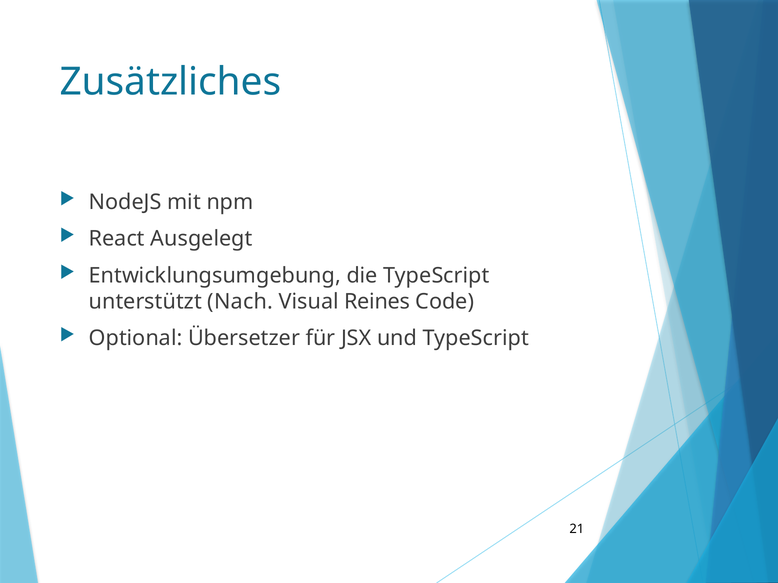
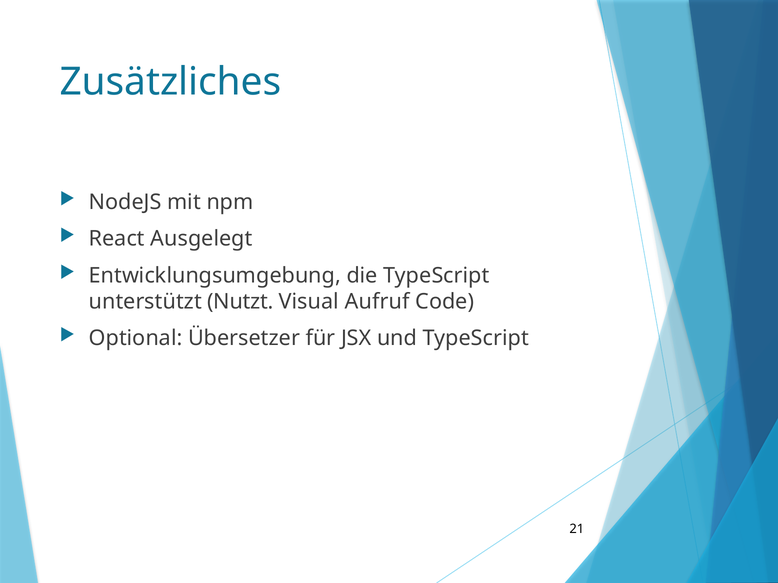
Nach: Nach -> Nutzt
Reines: Reines -> Aufruf
